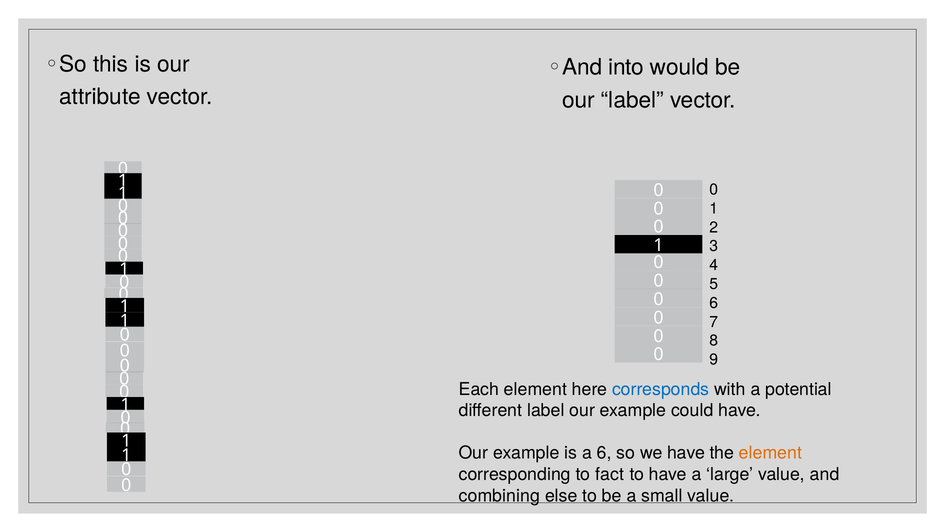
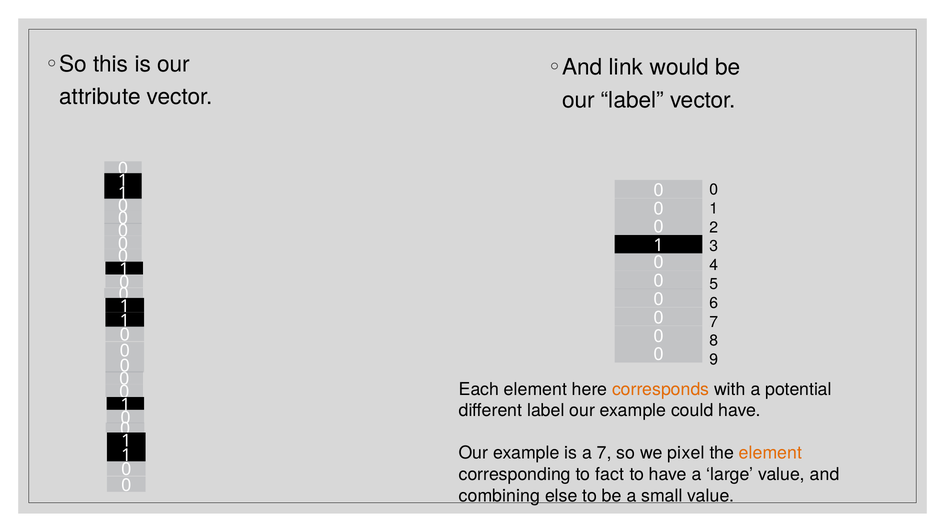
into: into -> link
corresponds colour: blue -> orange
a 6: 6 -> 7
we have: have -> pixel
